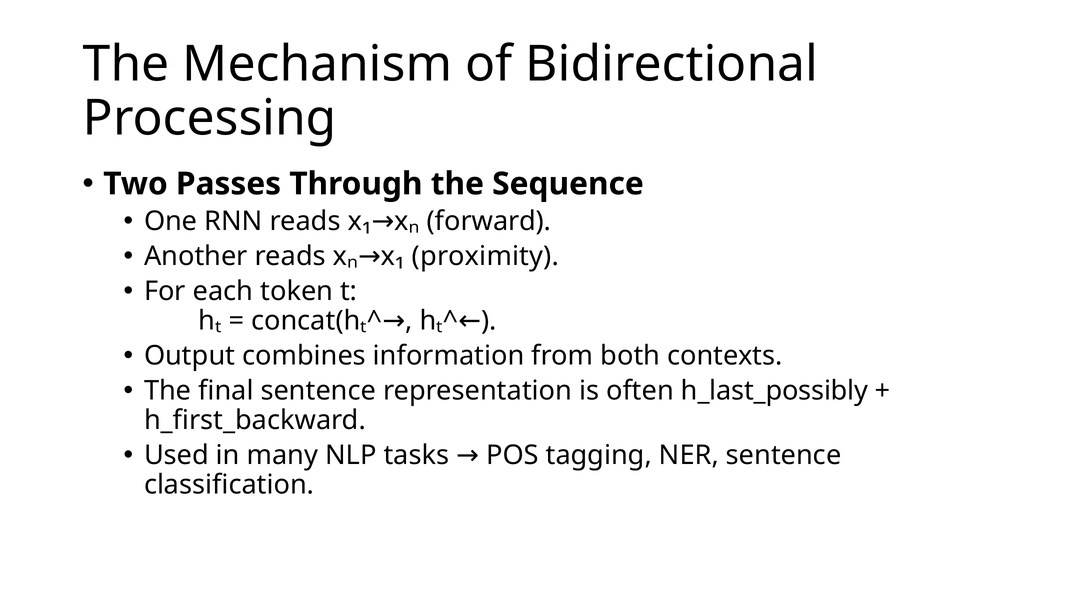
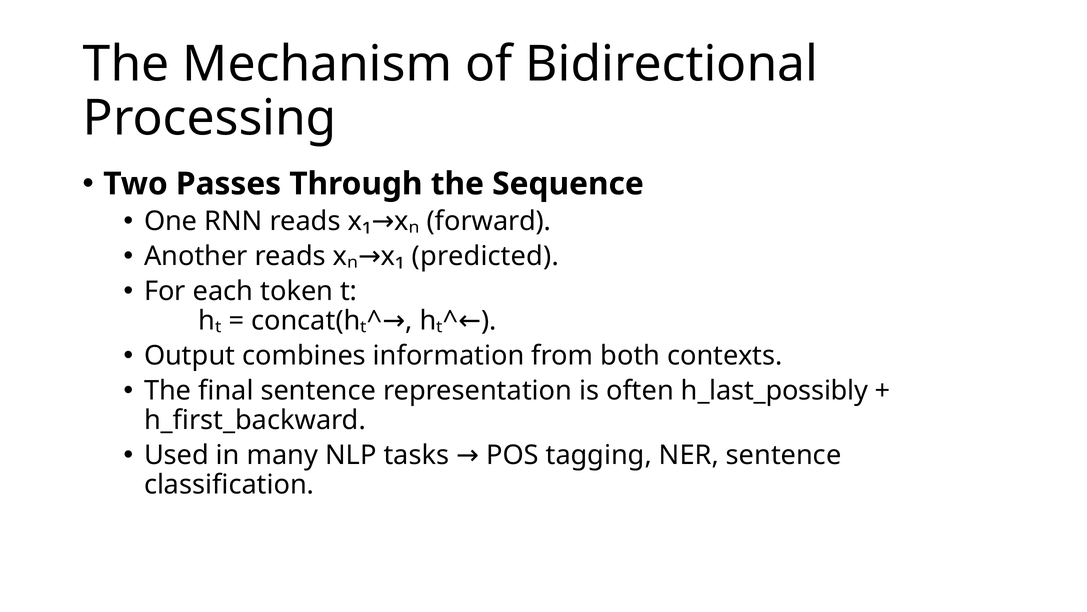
proximity: proximity -> predicted
